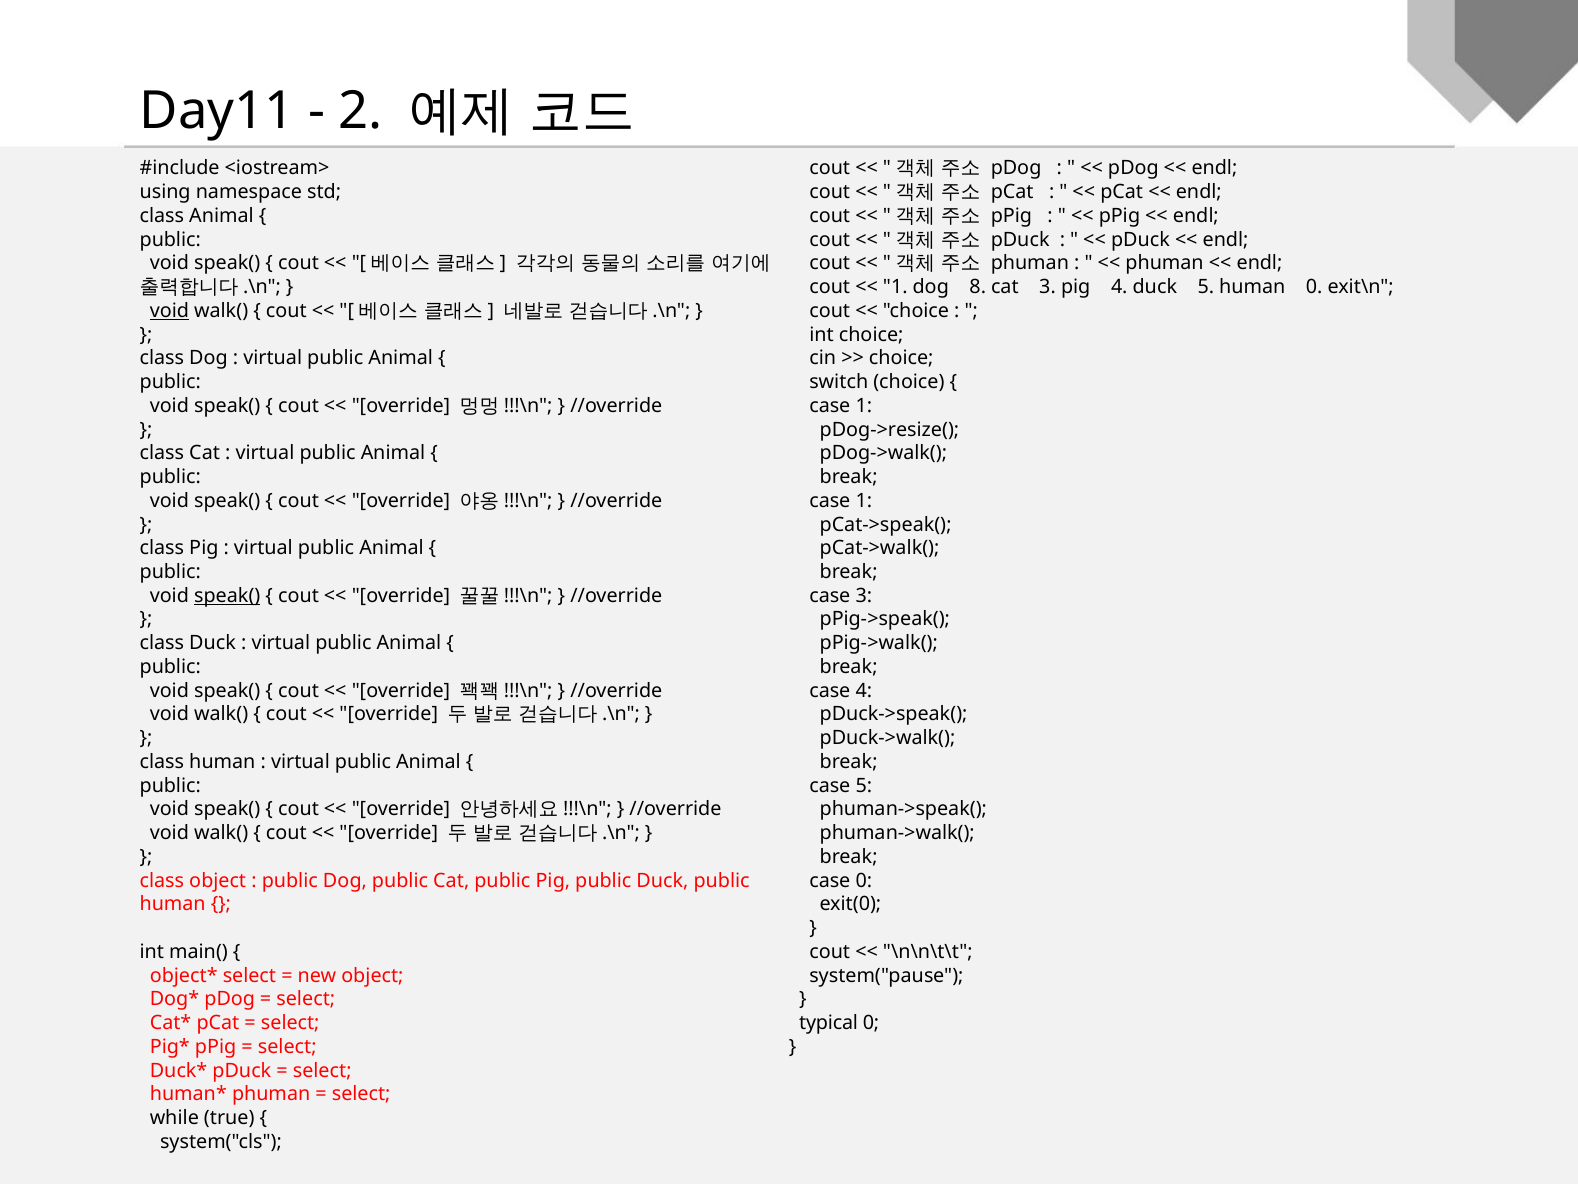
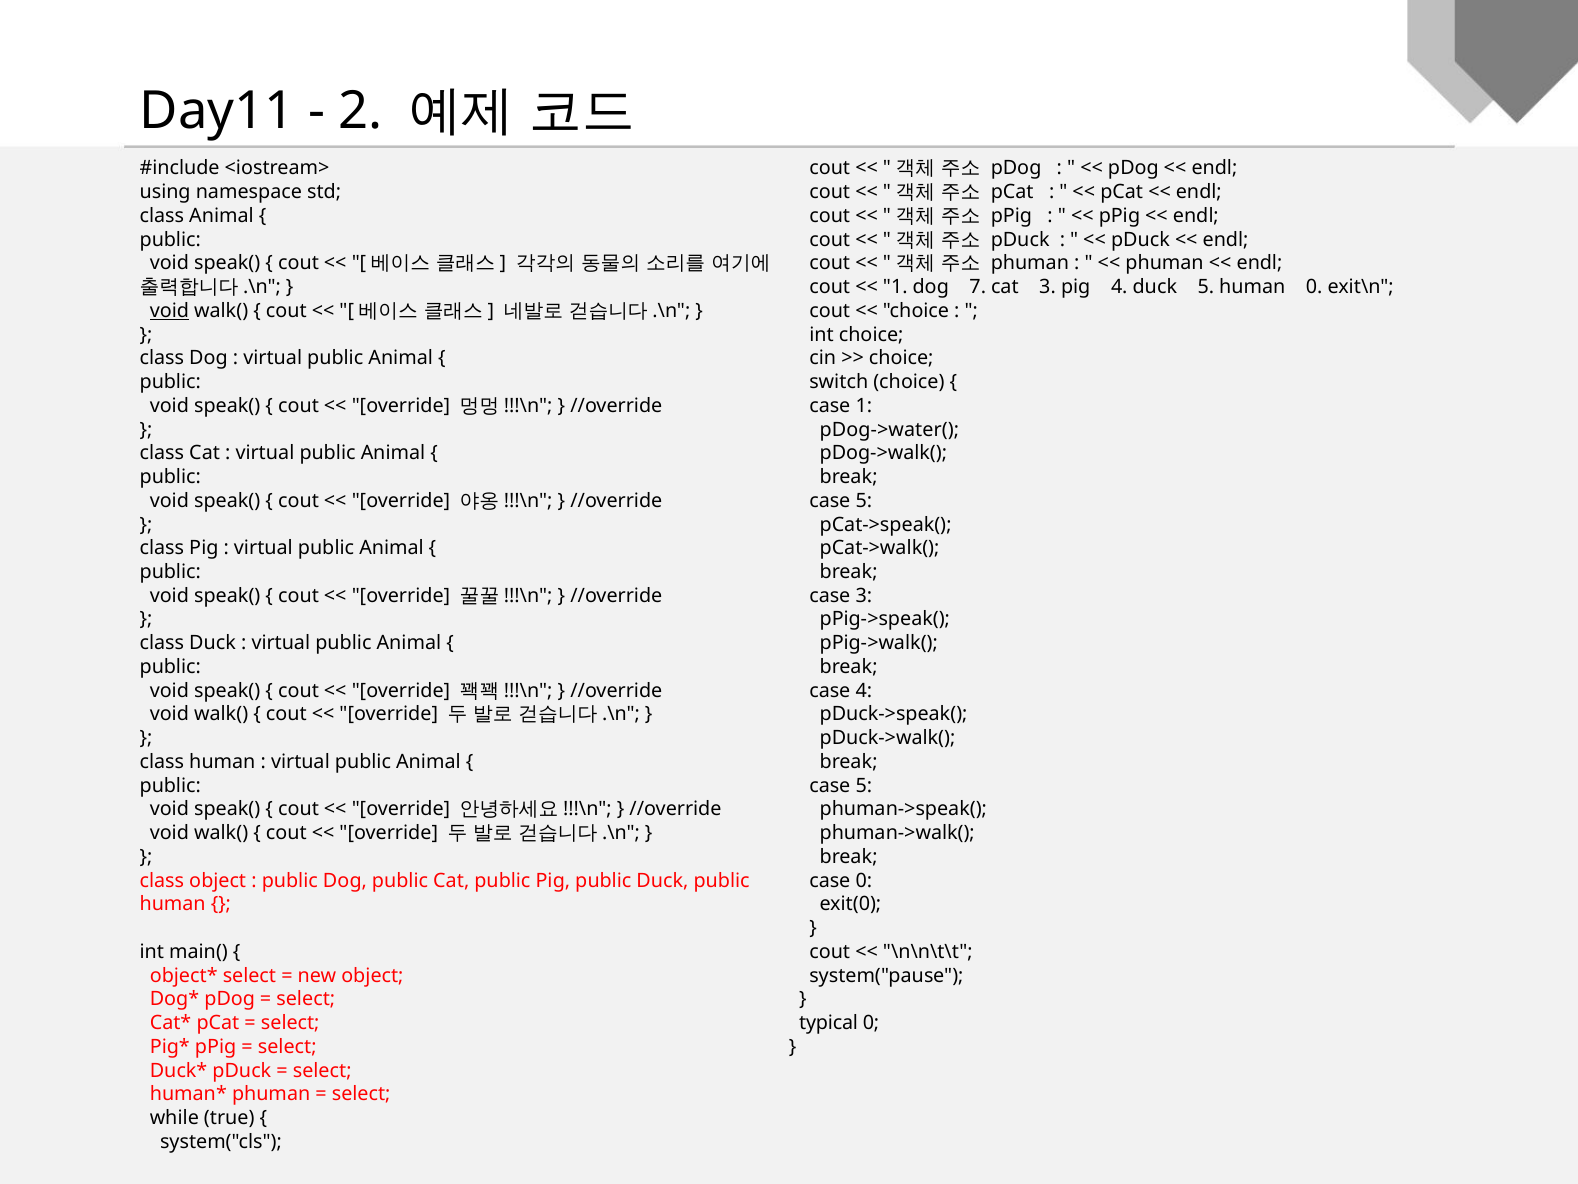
8: 8 -> 7
pDog->resize(: pDog->resize( -> pDog->water(
1 at (864, 501): 1 -> 5
speak( at (227, 595) underline: present -> none
